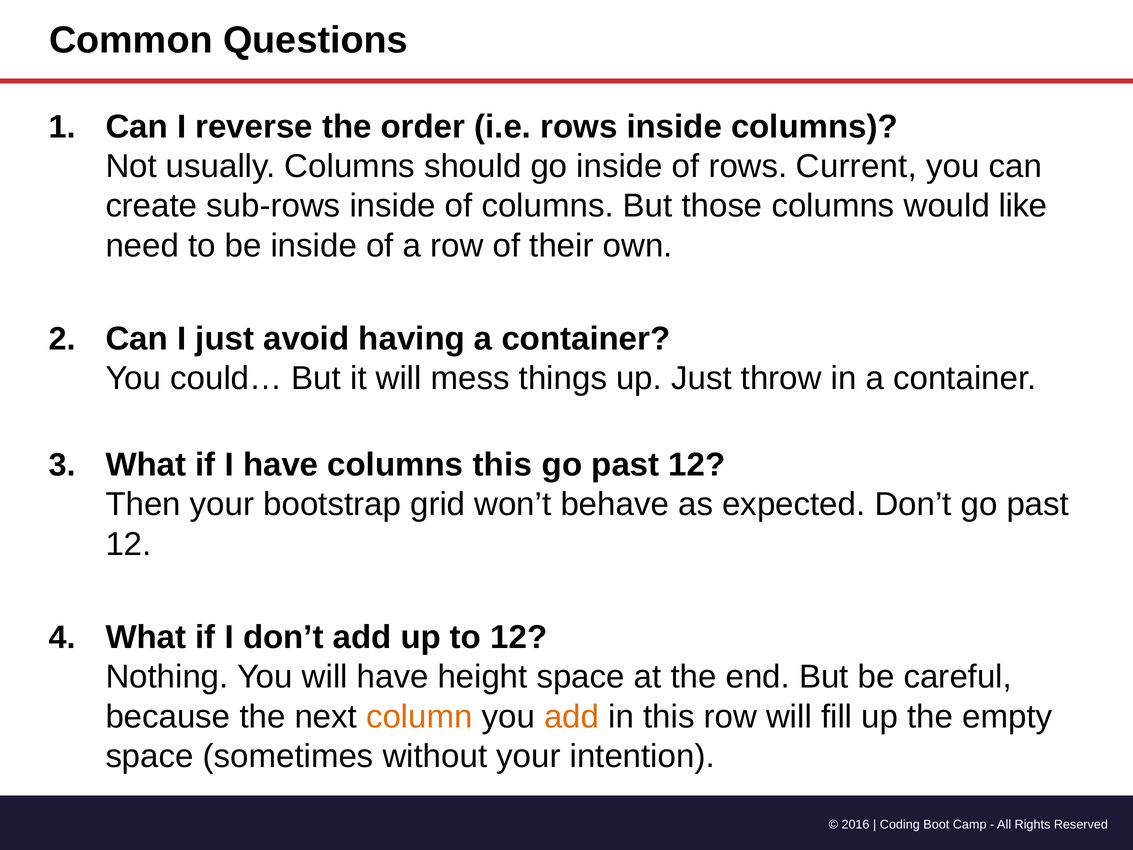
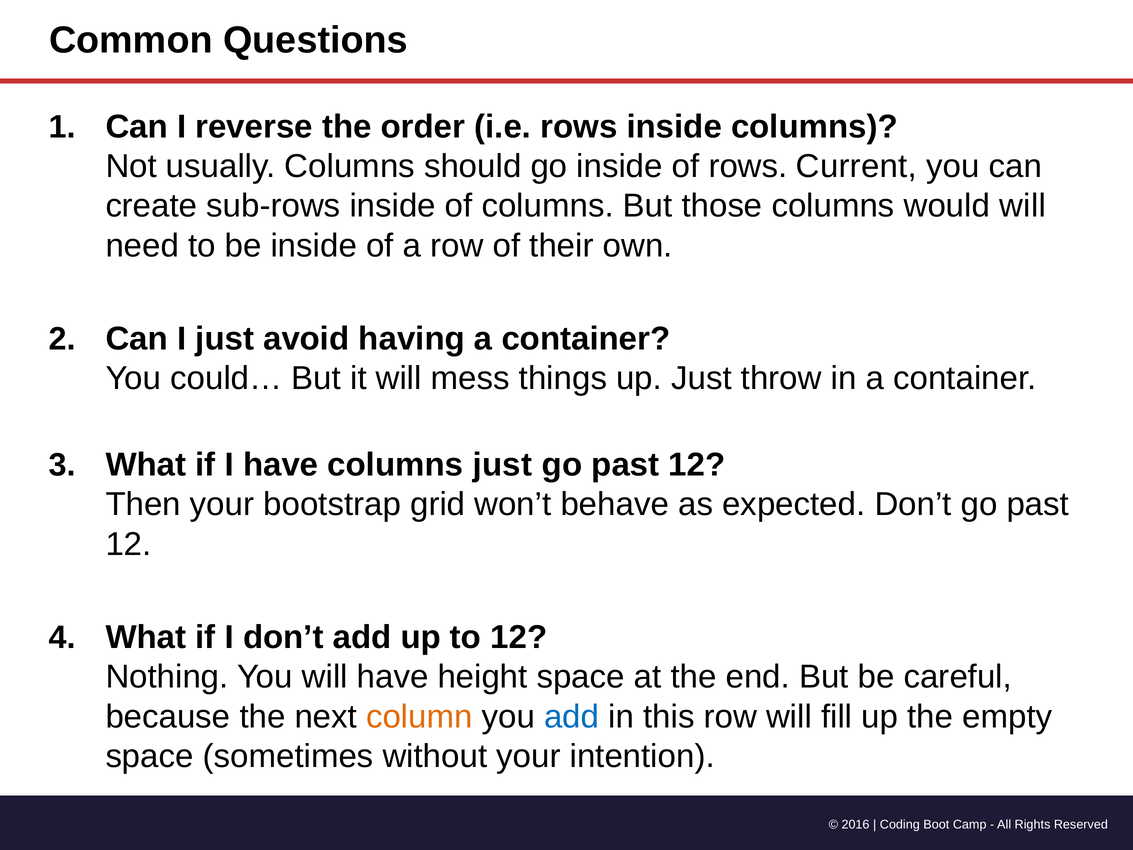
would like: like -> will
columns this: this -> just
add at (572, 716) colour: orange -> blue
